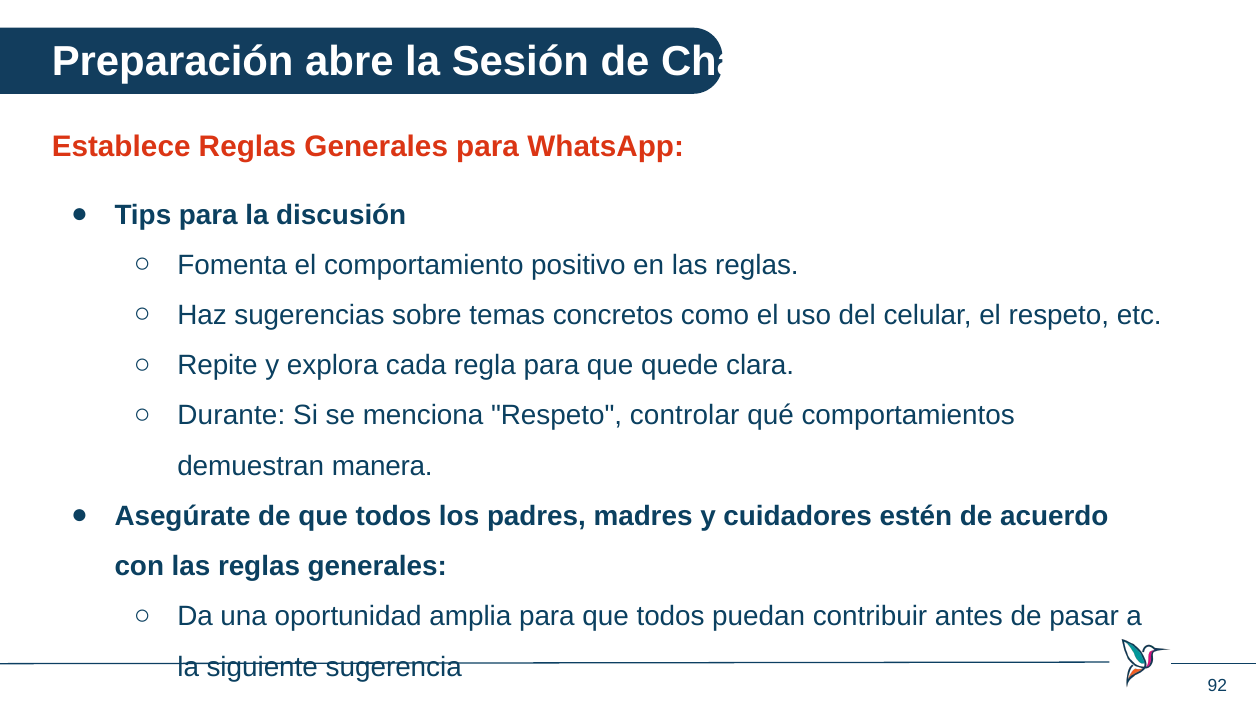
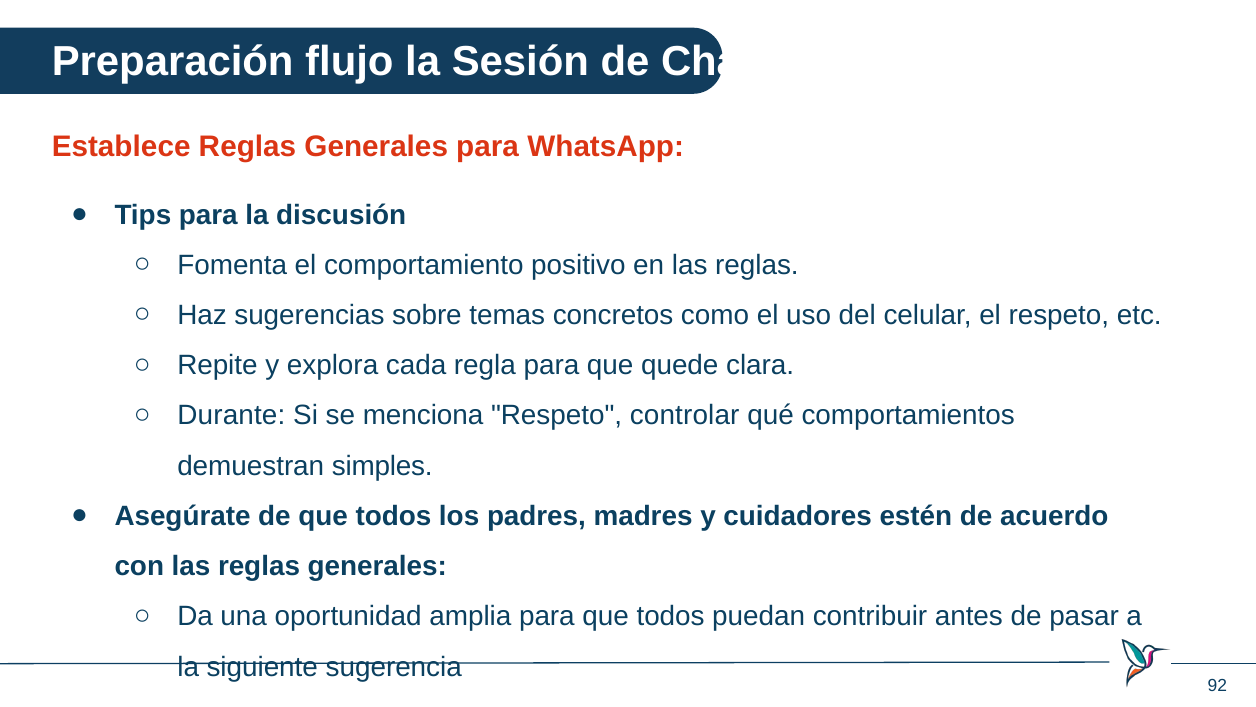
abre: abre -> flujo
manera: manera -> simples
